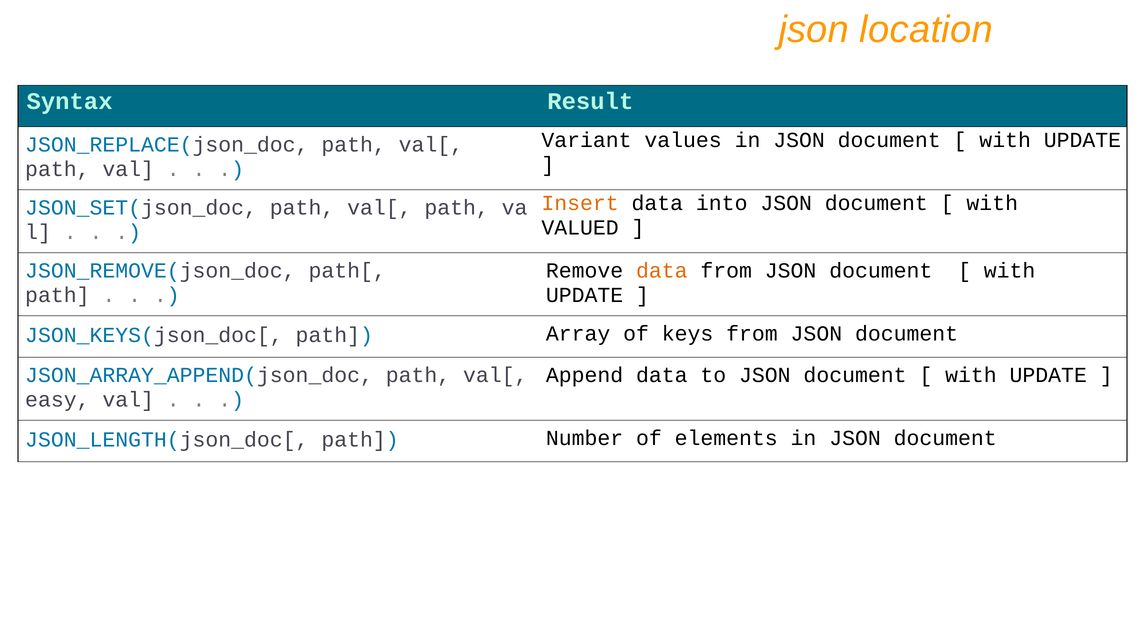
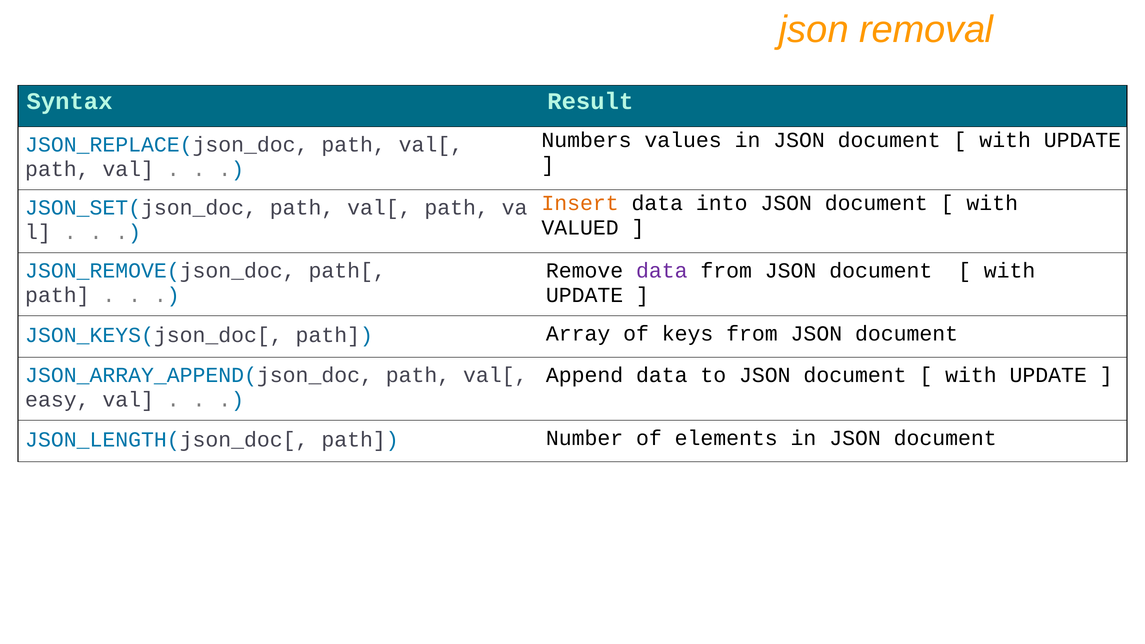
location: location -> removal
Variant: Variant -> Numbers
data at (662, 271) colour: orange -> purple
